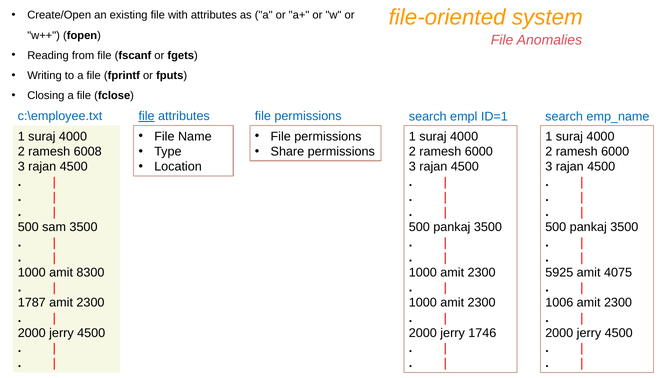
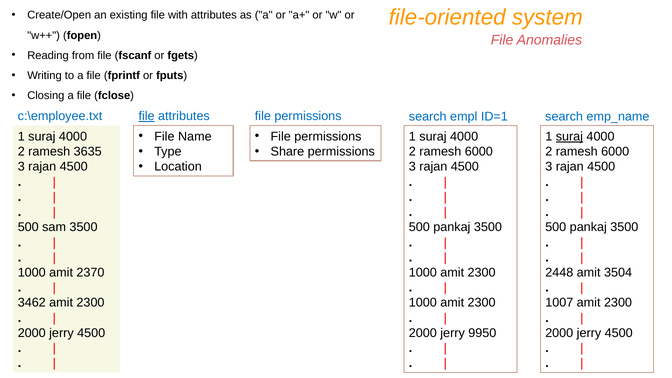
suraj at (569, 137) underline: none -> present
6008: 6008 -> 3635
8300: 8300 -> 2370
5925: 5925 -> 2448
4075: 4075 -> 3504
1787: 1787 -> 3462
1006: 1006 -> 1007
1746: 1746 -> 9950
